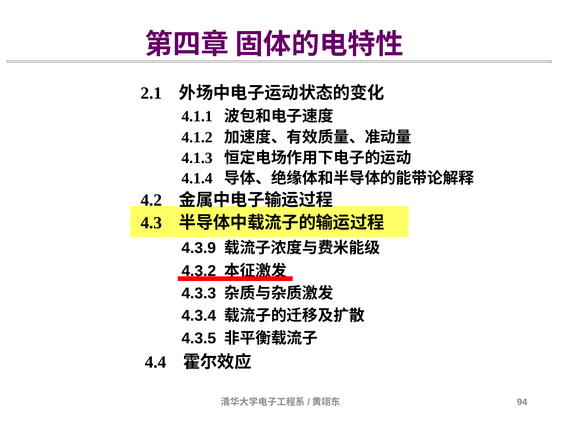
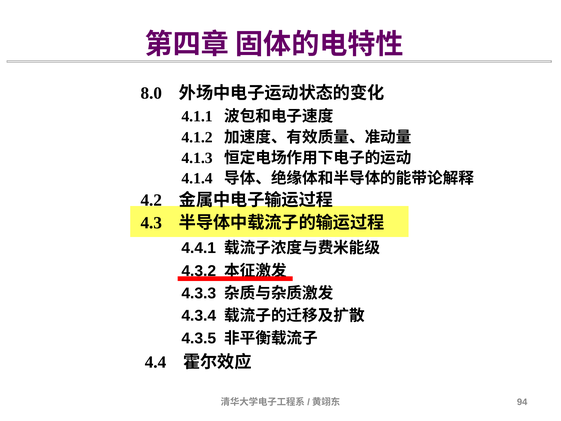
2.1: 2.1 -> 8.0
4.3.9: 4.3.9 -> 4.4.1
